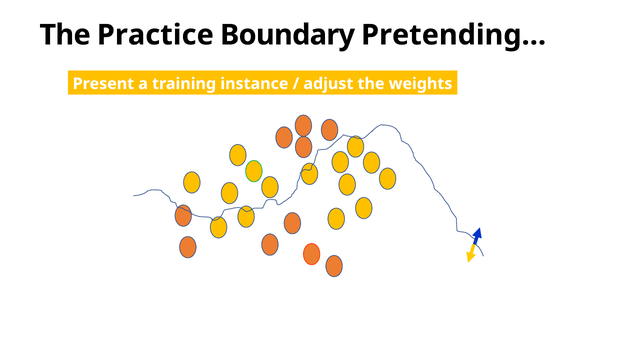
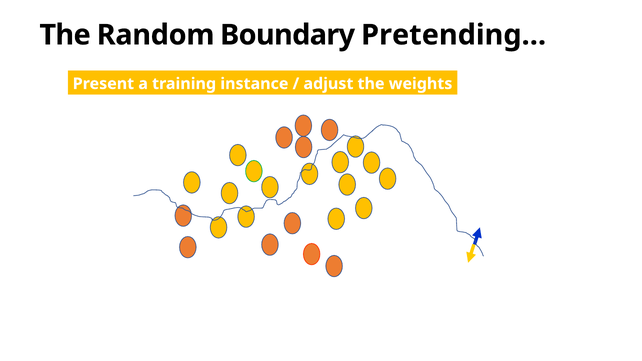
Practice: Practice -> Random
